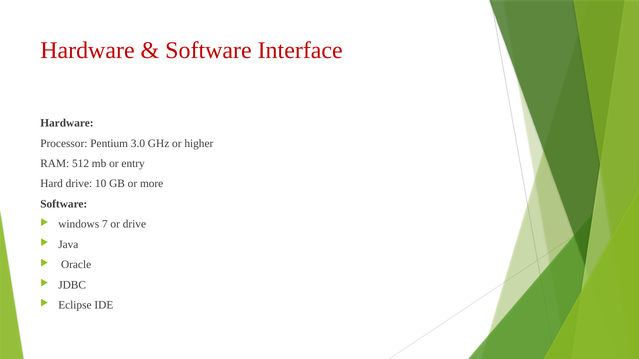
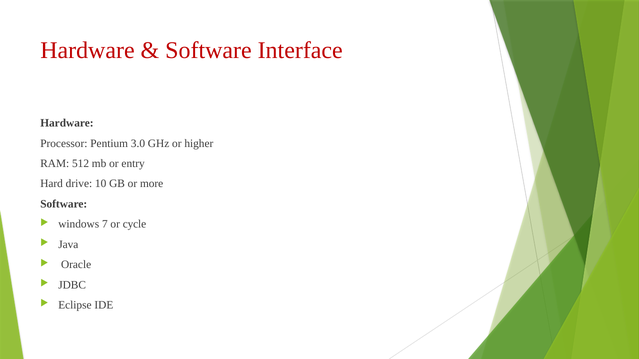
or drive: drive -> cycle
